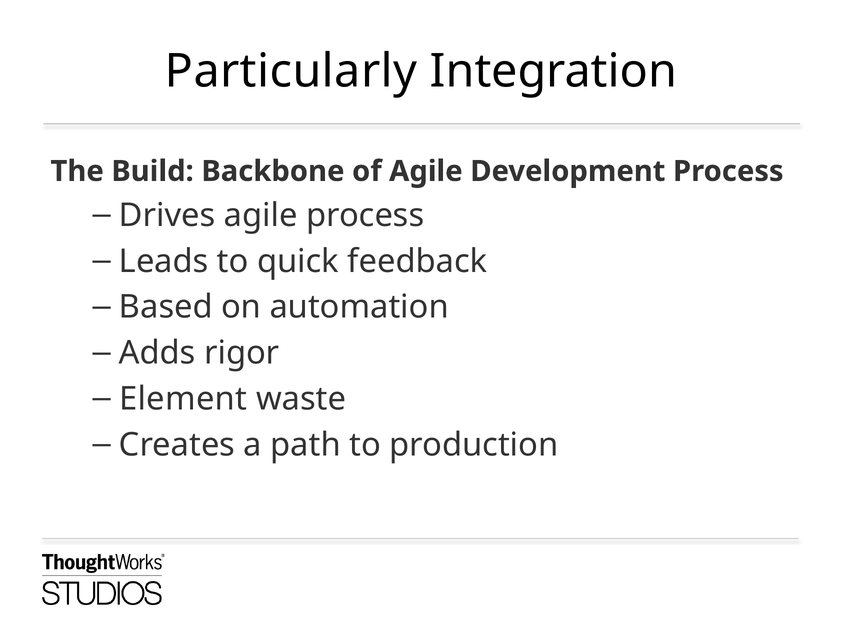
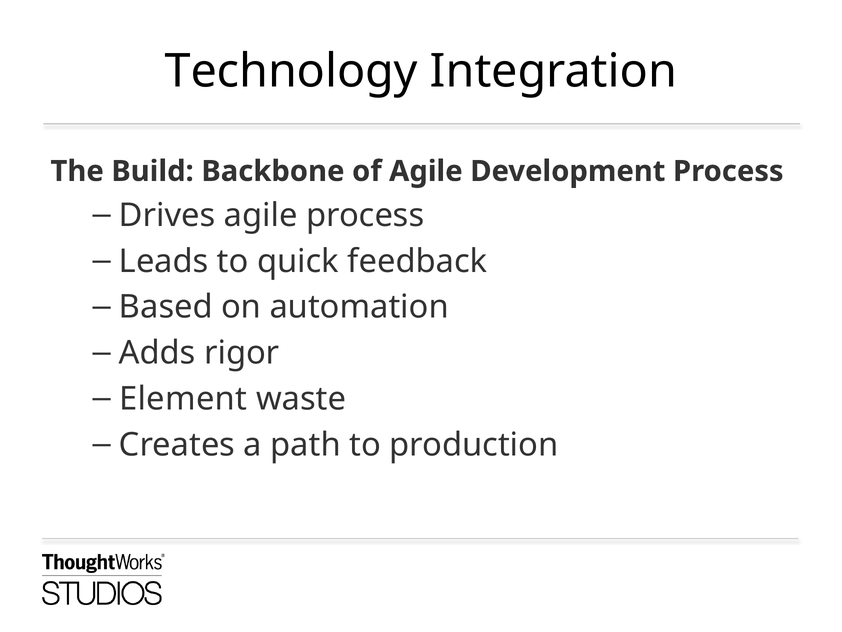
Particularly: Particularly -> Technology
